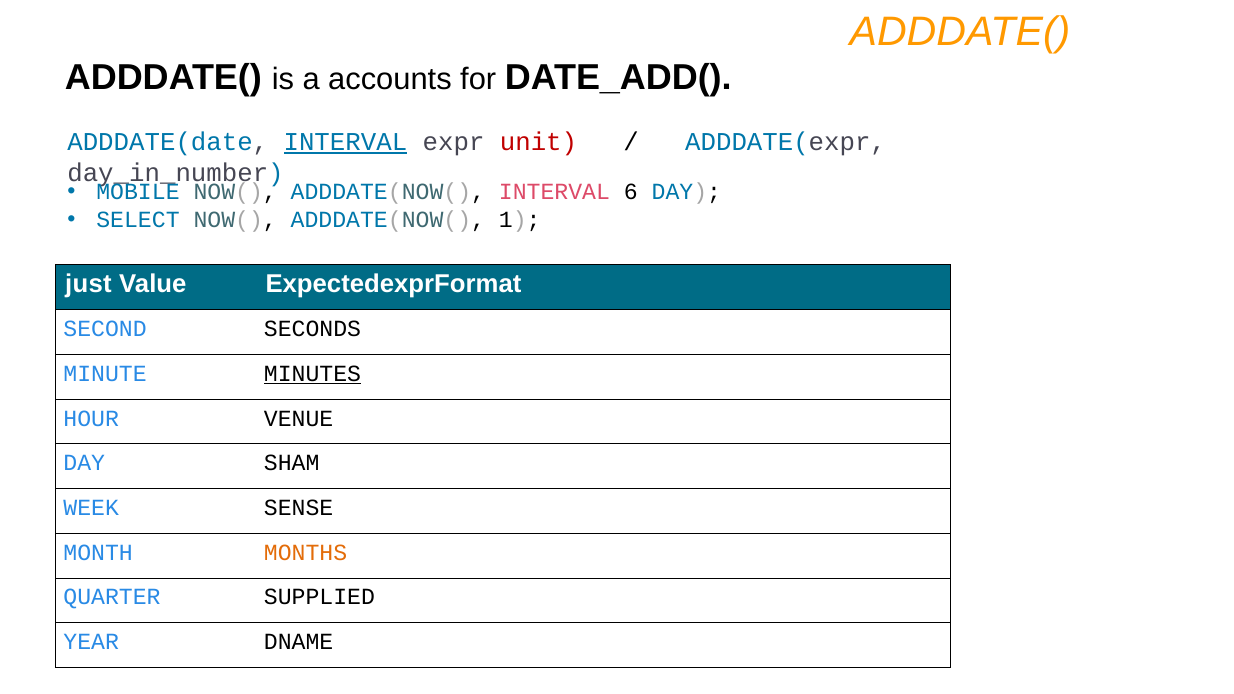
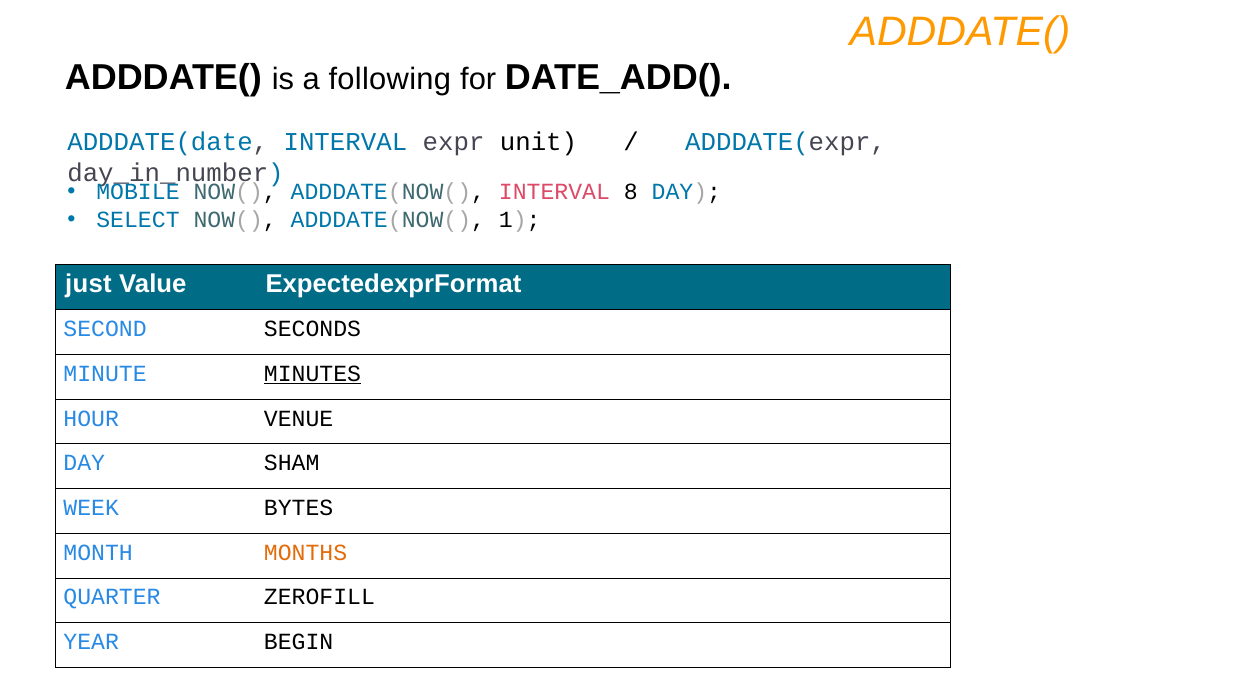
accounts: accounts -> following
INTERVAL at (345, 142) underline: present -> none
unit colour: red -> black
6: 6 -> 8
SENSE: SENSE -> BYTES
SUPPLIED: SUPPLIED -> ZEROFILL
DNAME: DNAME -> BEGIN
